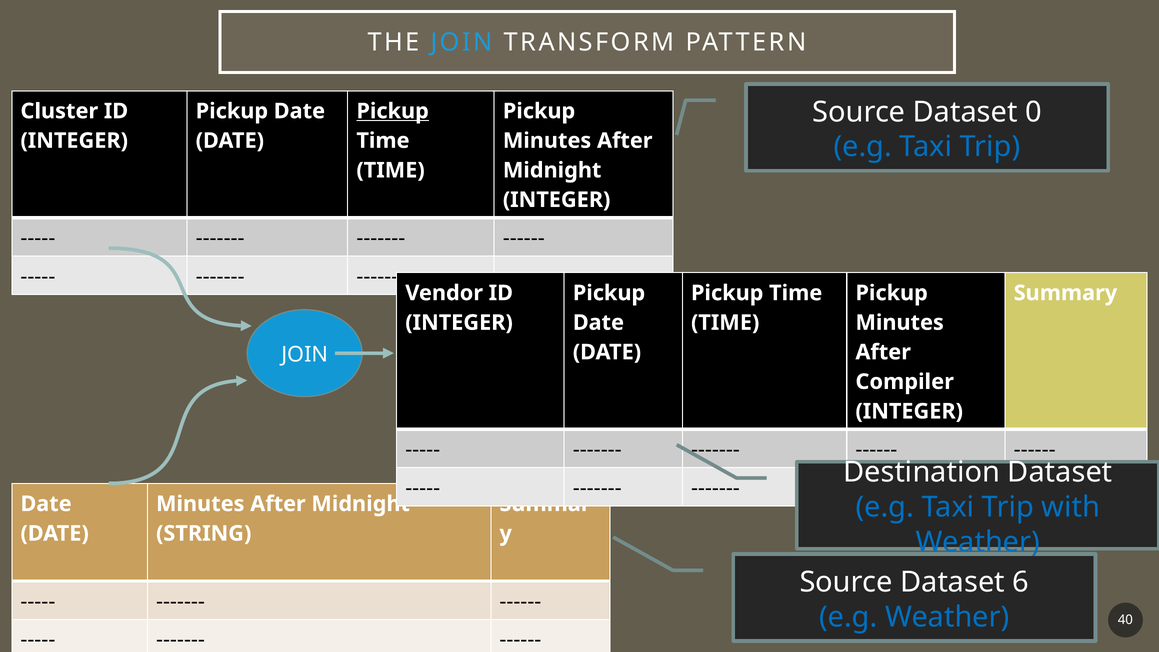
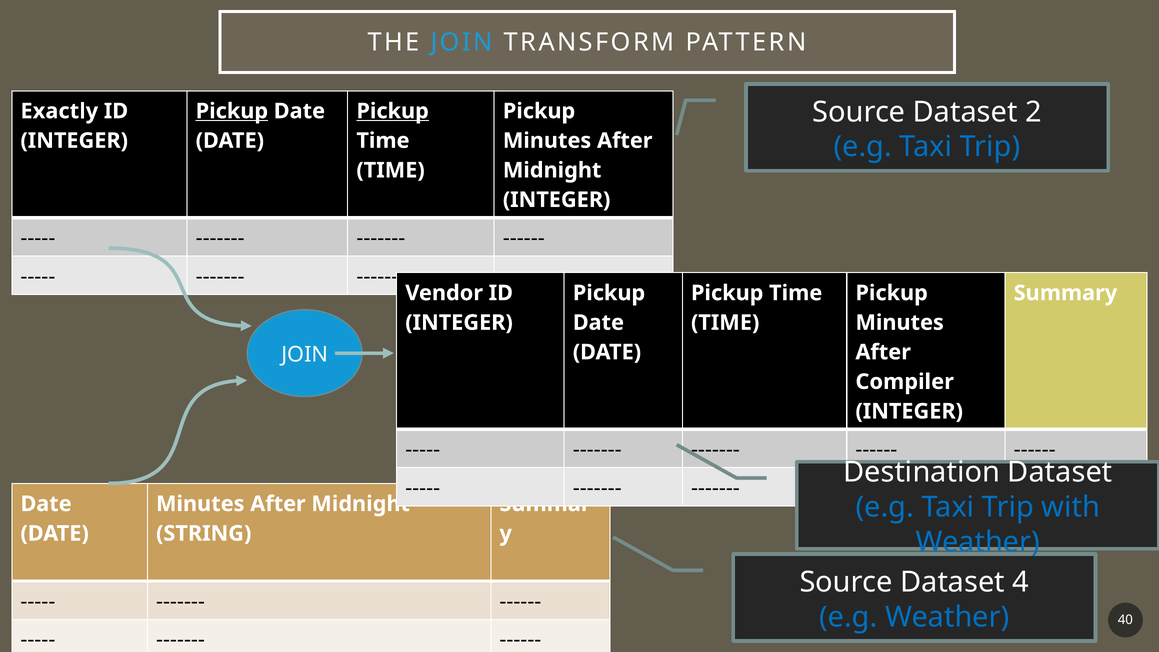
0: 0 -> 2
Cluster: Cluster -> Exactly
Pickup at (232, 111) underline: none -> present
6: 6 -> 4
